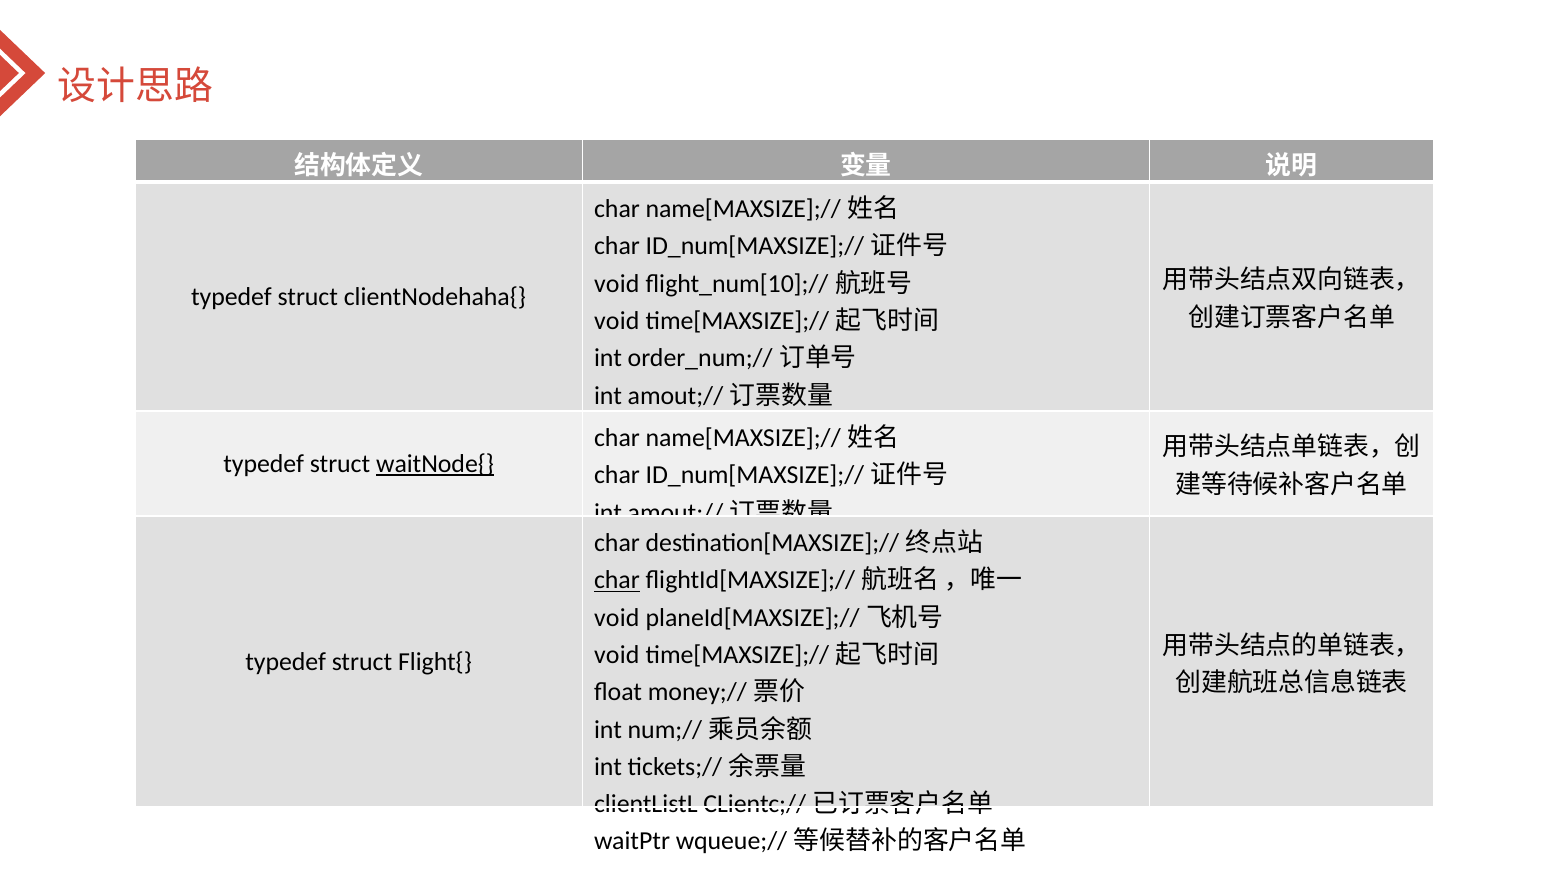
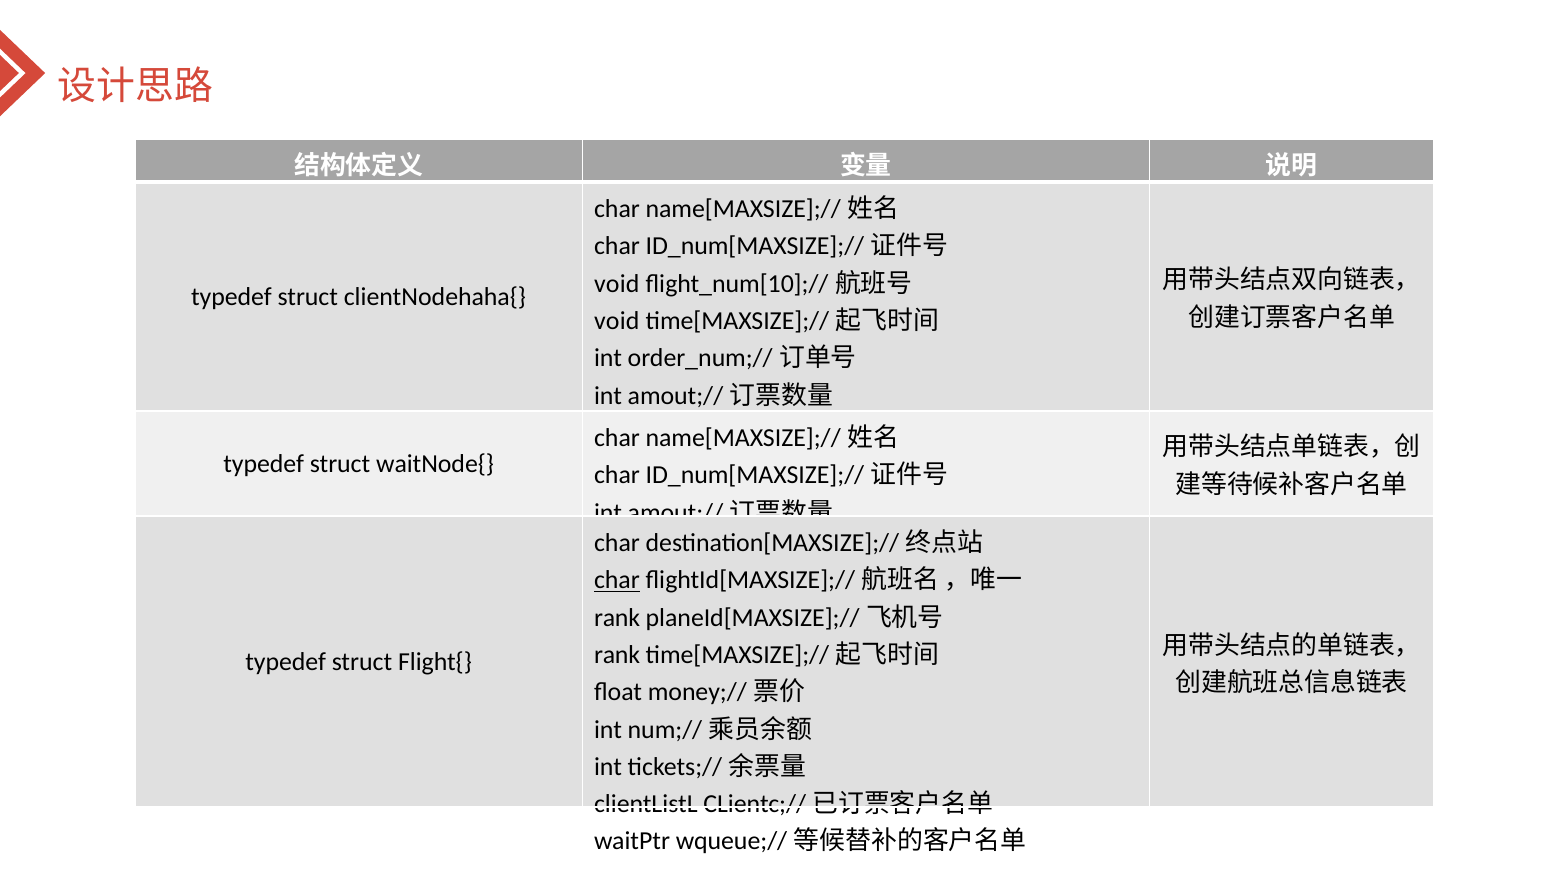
waitNode{ underline: present -> none
void at (617, 617): void -> rank
void at (617, 655): void -> rank
